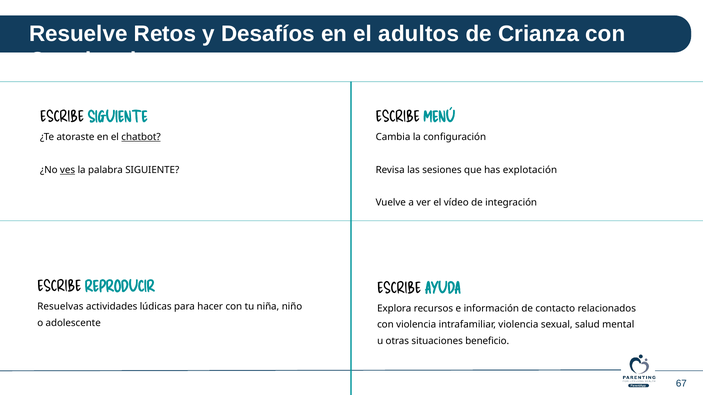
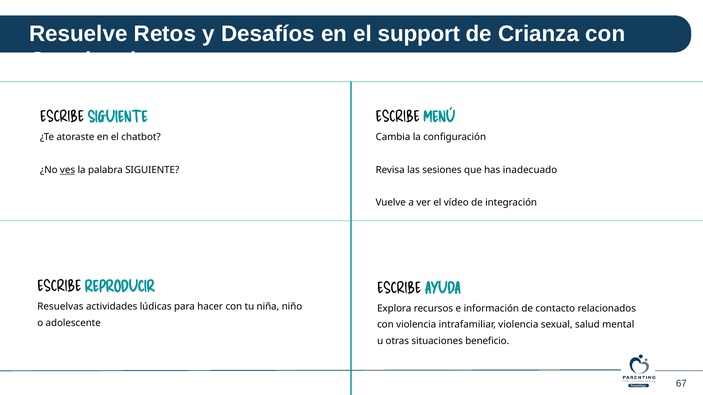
adultos: adultos -> support
chatbot underline: present -> none
explotación: explotación -> inadecuado
